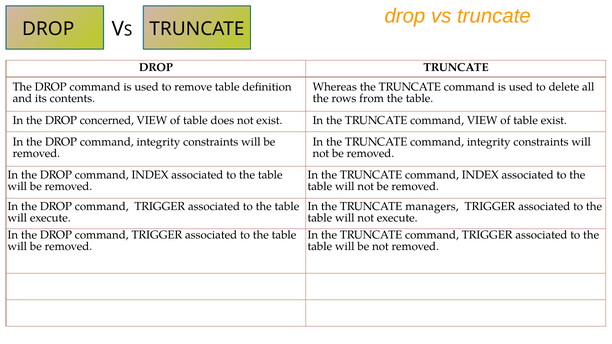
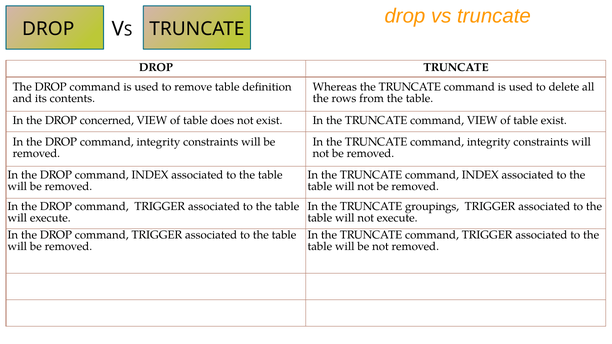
managers: managers -> groupings
